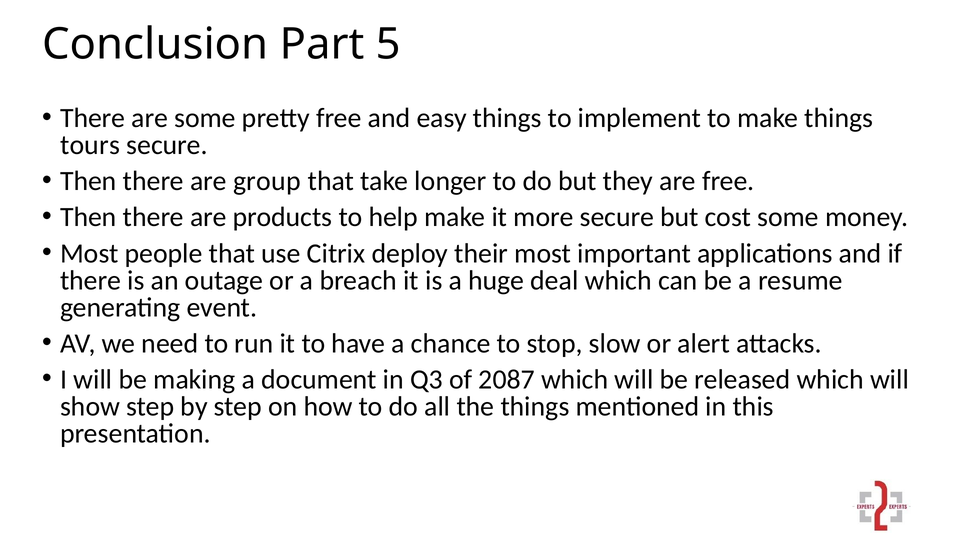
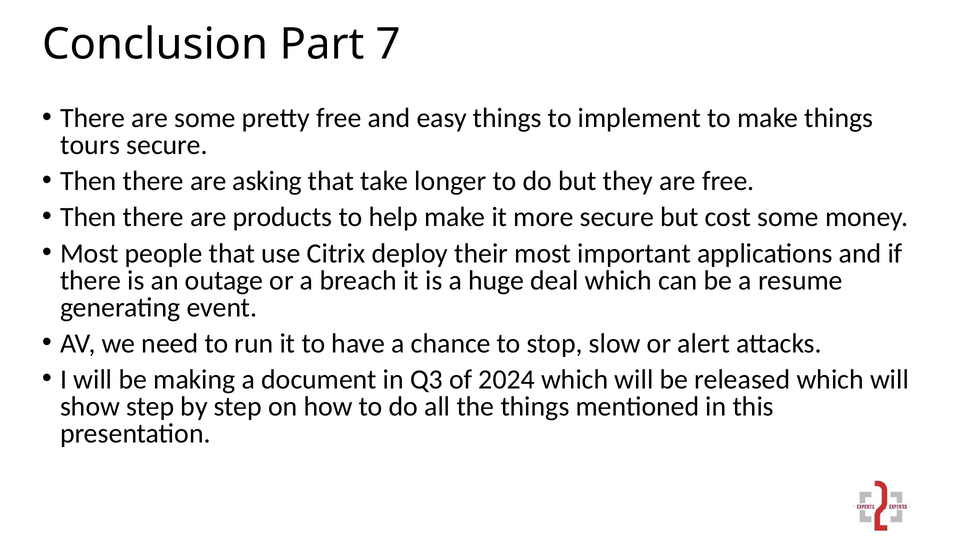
5: 5 -> 7
group: group -> asking
2087: 2087 -> 2024
